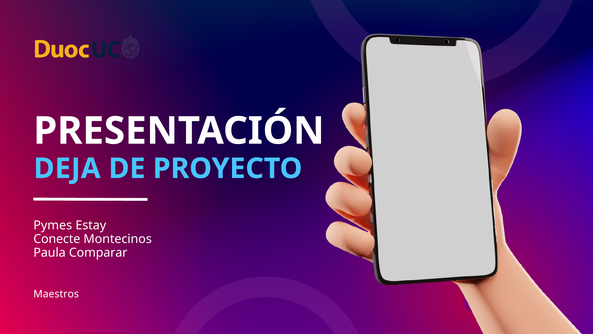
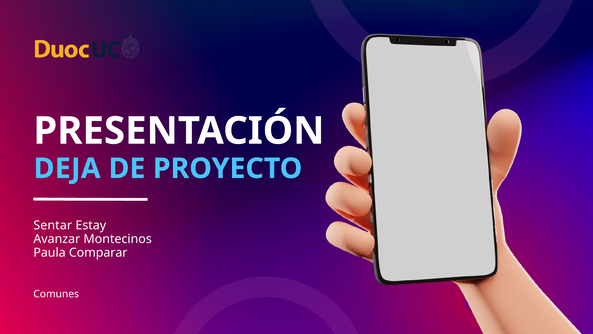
Pymes: Pymes -> Sentar
Conecte: Conecte -> Avanzar
Maestros: Maestros -> Comunes
